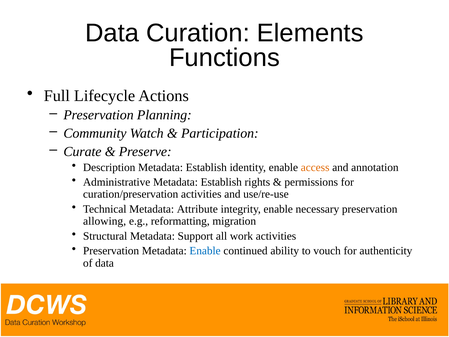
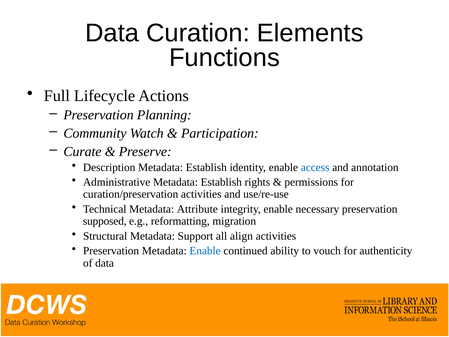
access colour: orange -> blue
allowing: allowing -> supposed
work: work -> align
